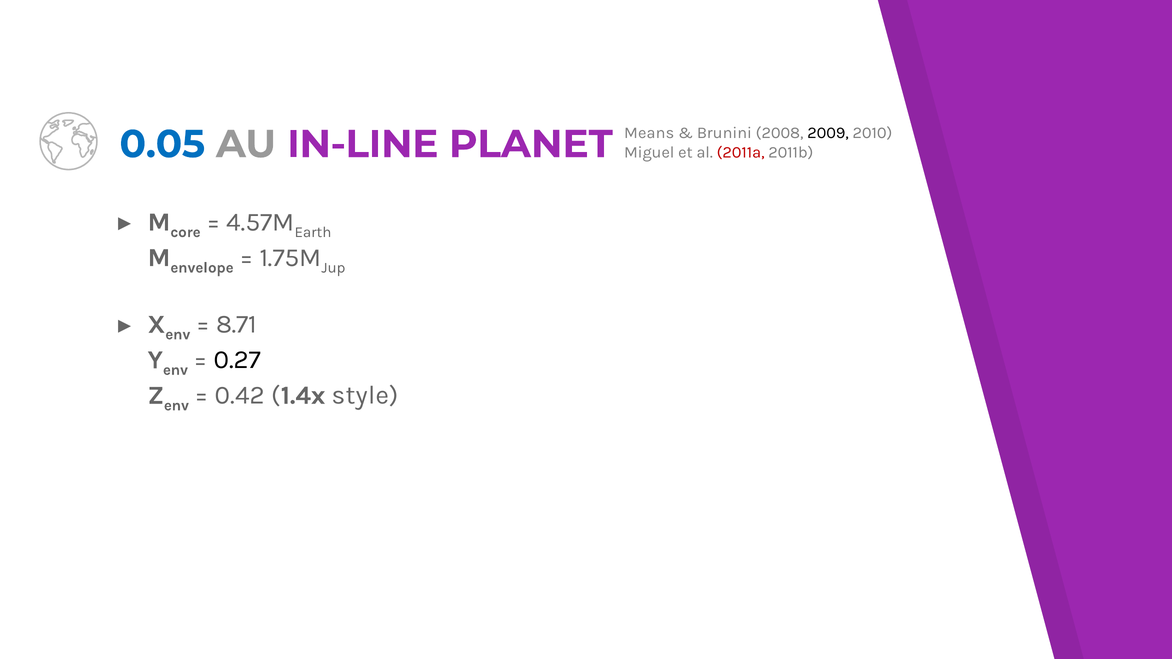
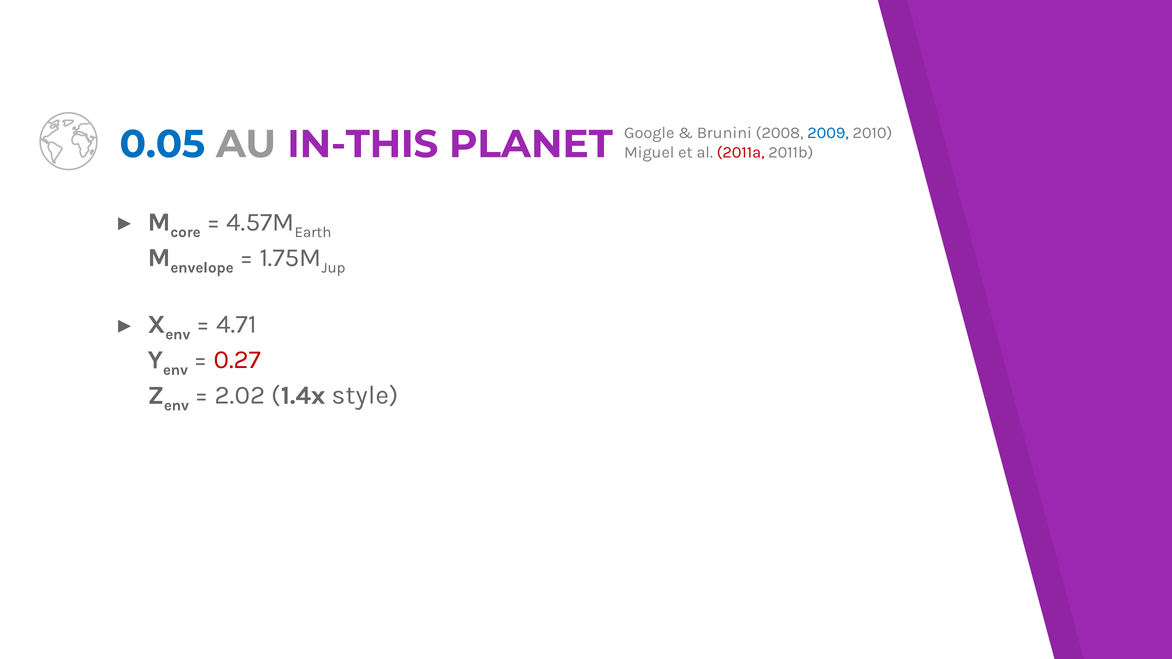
Means: Means -> Google
2009 colour: black -> blue
IN-LINE: IN-LINE -> IN-THIS
8.71: 8.71 -> 4.71
0.27 colour: black -> red
0.42: 0.42 -> 2.02
